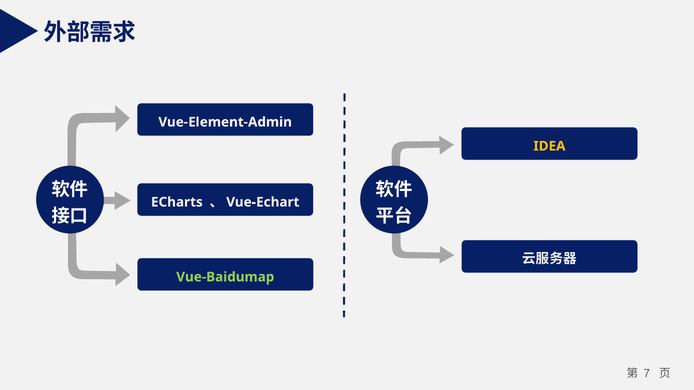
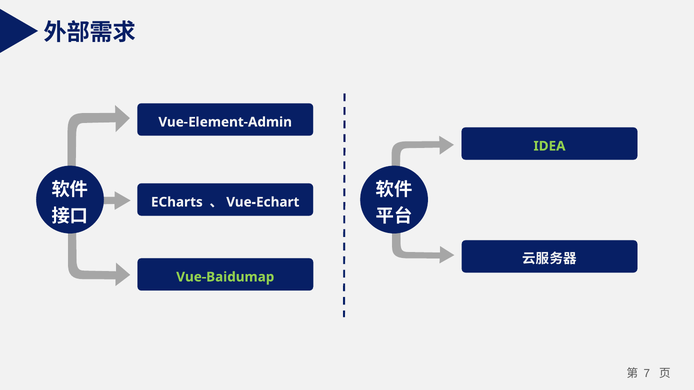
IDEA colour: yellow -> light green
